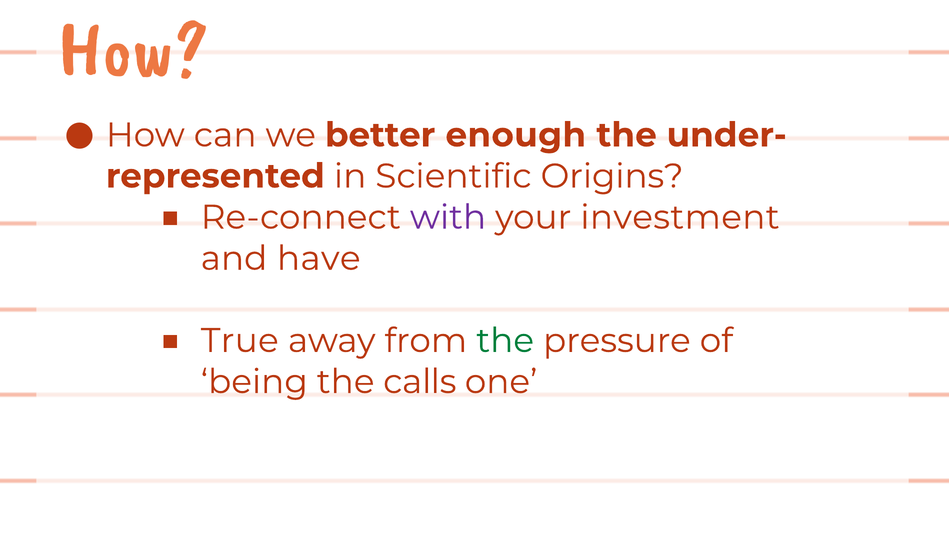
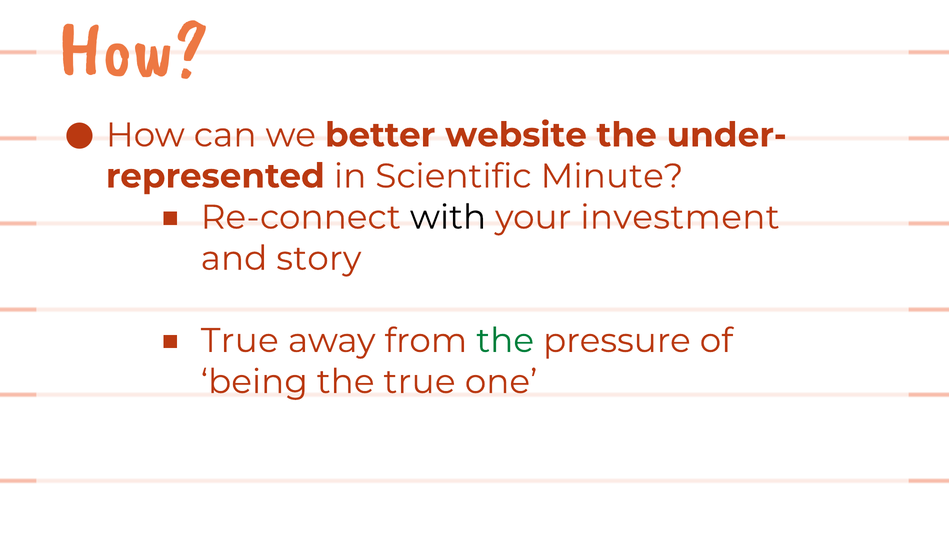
enough: enough -> website
Origins: Origins -> Minute
with colour: purple -> black
have: have -> story
the calls: calls -> true
